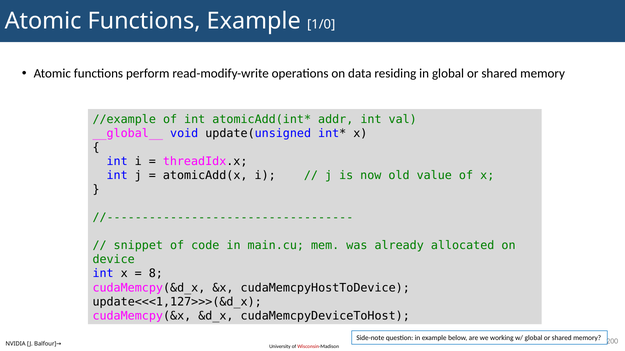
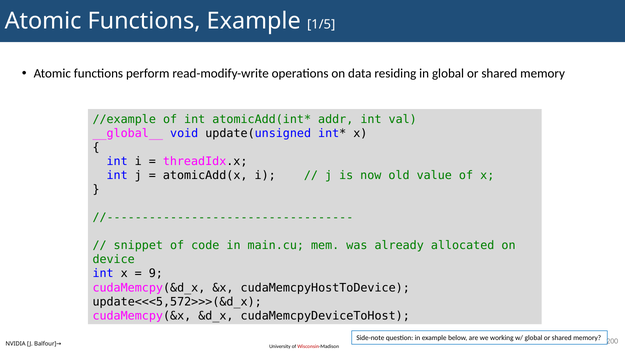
1/0: 1/0 -> 1/5
8: 8 -> 9
update<<<1,127>>>(&d_x: update<<<1,127>>>(&d_x -> update<<<5,572>>>(&d_x
